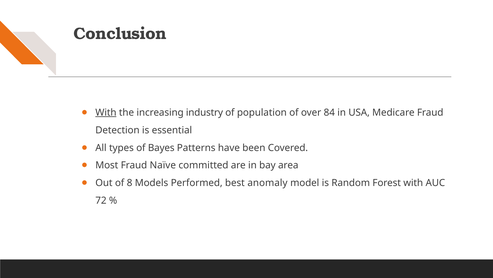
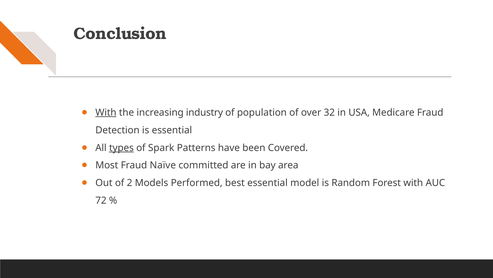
84: 84 -> 32
types underline: none -> present
Bayes: Bayes -> Spark
8: 8 -> 2
best anomaly: anomaly -> essential
